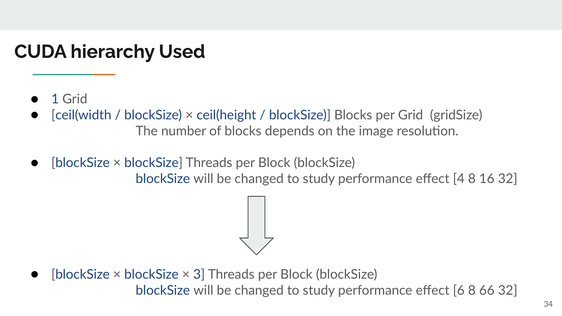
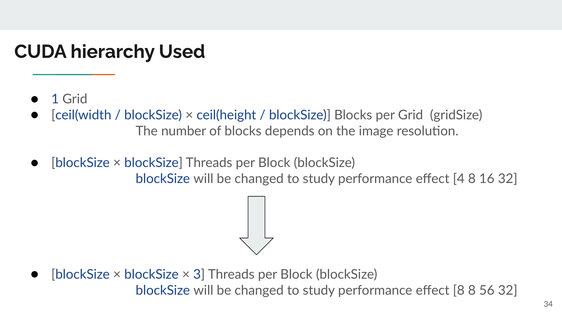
effect 6: 6 -> 8
66: 66 -> 56
